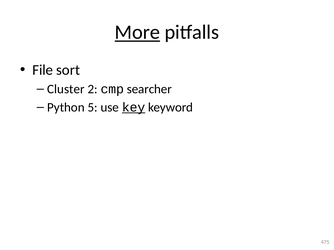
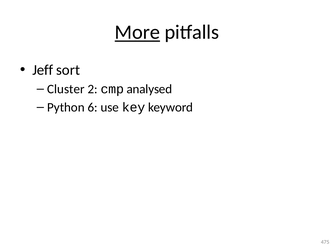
File: File -> Jeff
searcher: searcher -> analysed
5: 5 -> 6
key underline: present -> none
